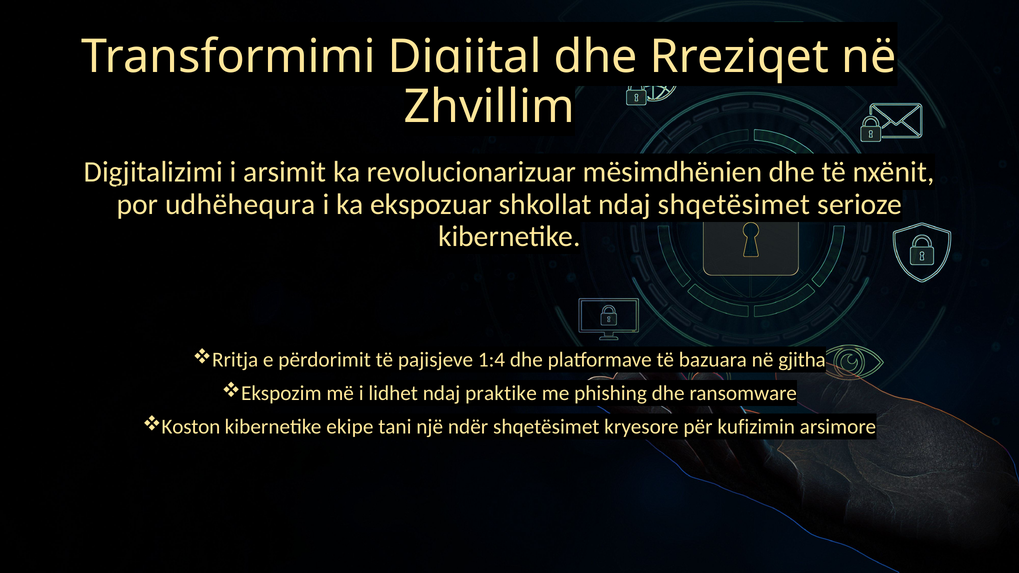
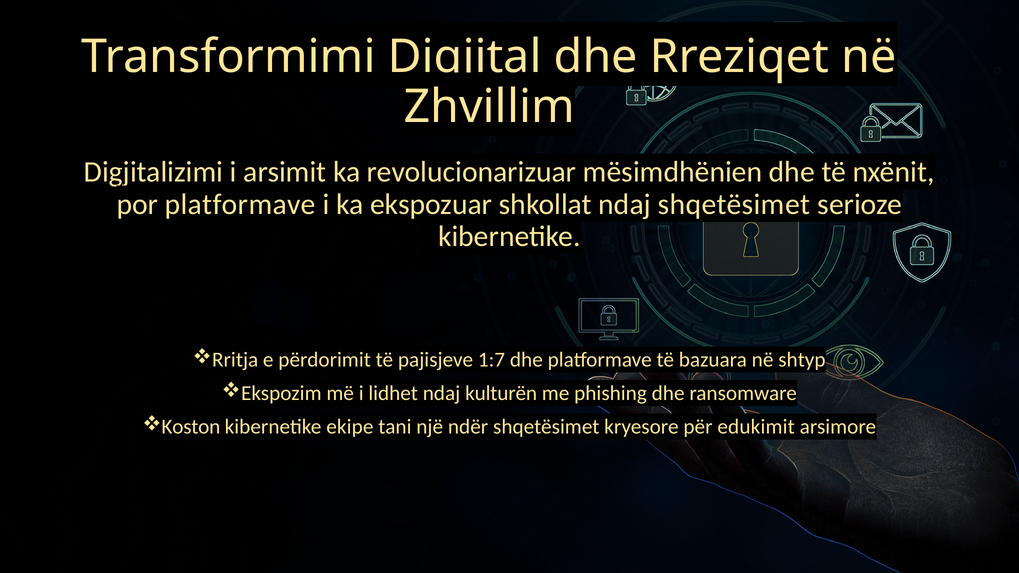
por udhëhequra: udhëhequra -> platformave
1:4: 1:4 -> 1:7
gjitha: gjitha -> shtyp
praktike: praktike -> kulturën
kufizimin: kufizimin -> edukimit
